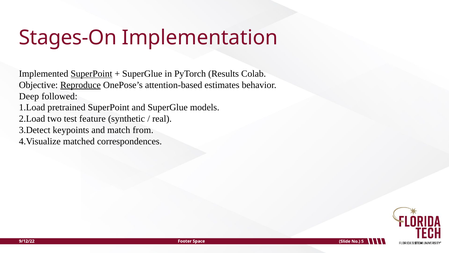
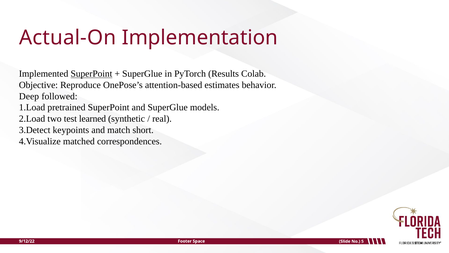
Stages-On: Stages-On -> Actual-On
Reproduce underline: present -> none
feature: feature -> learned
from: from -> short
